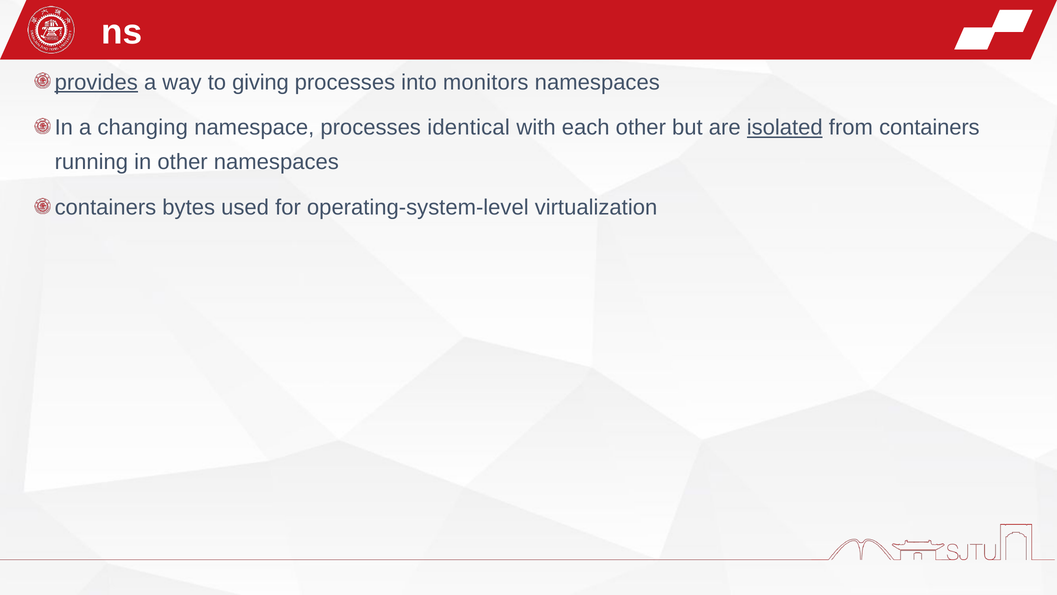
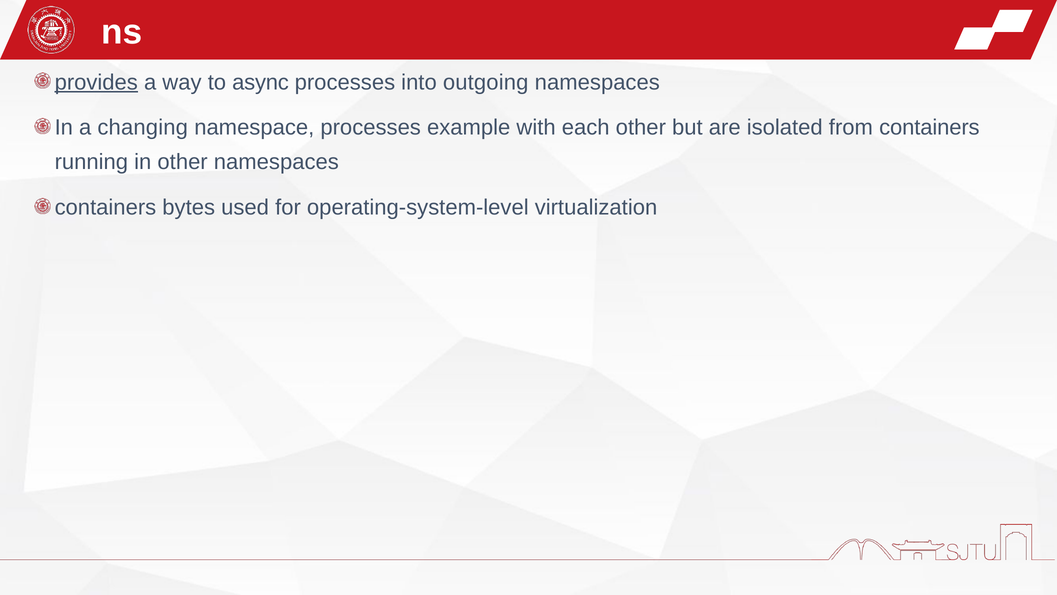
giving: giving -> async
monitors: monitors -> outgoing
identical: identical -> example
isolated underline: present -> none
